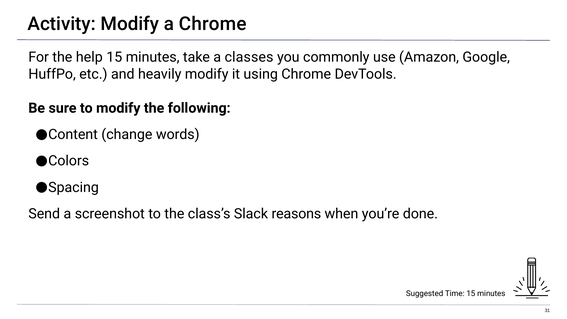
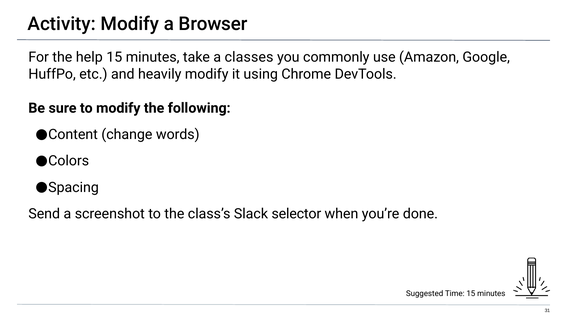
a Chrome: Chrome -> Browser
reasons: reasons -> selector
